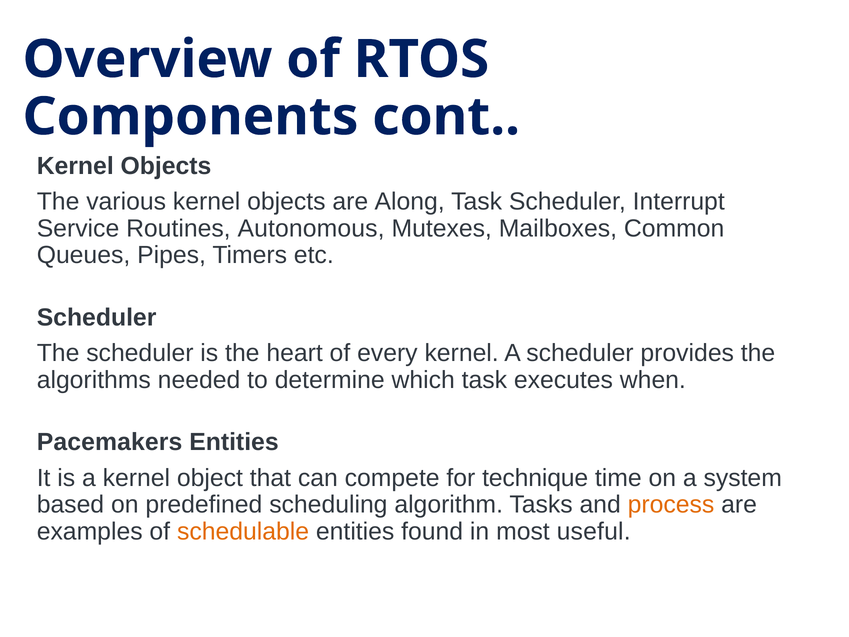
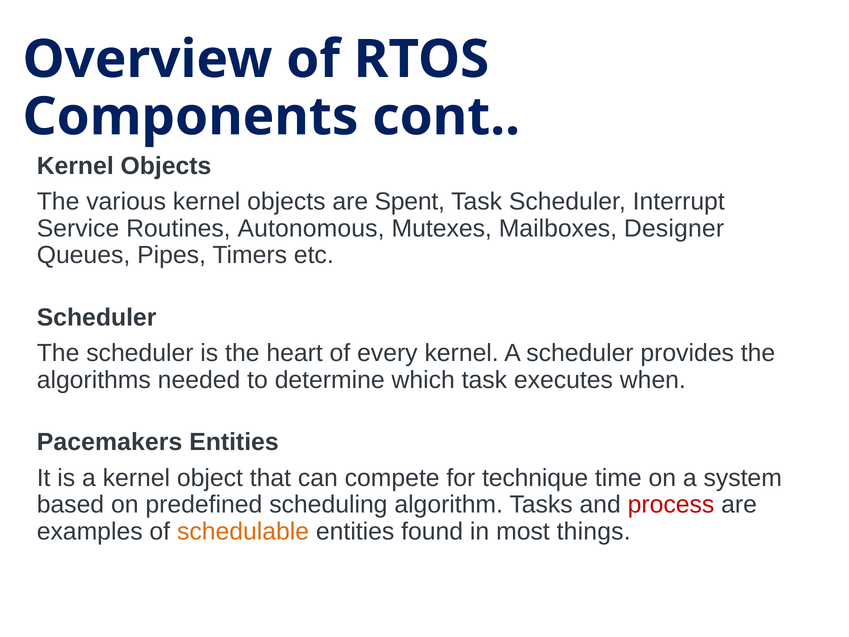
Along: Along -> Spent
Common: Common -> Designer
process colour: orange -> red
useful: useful -> things
